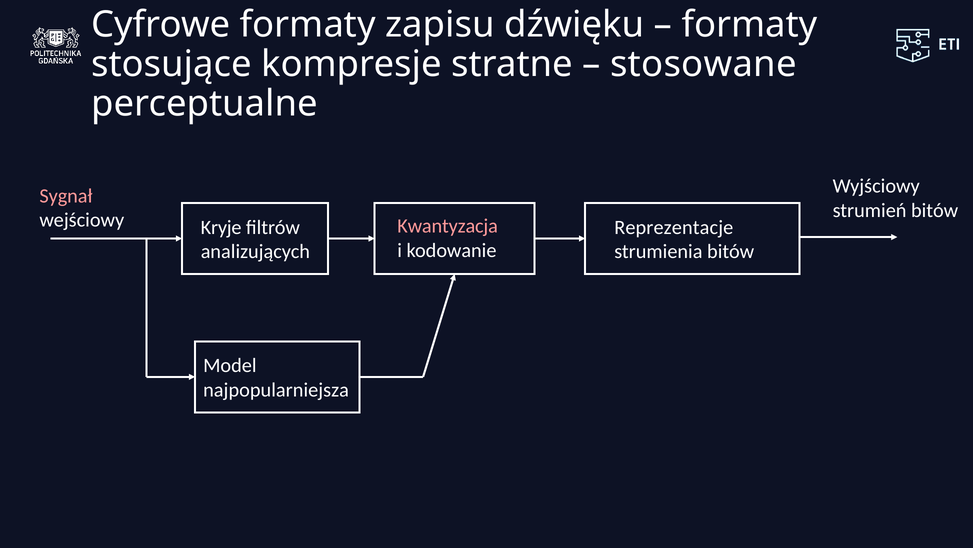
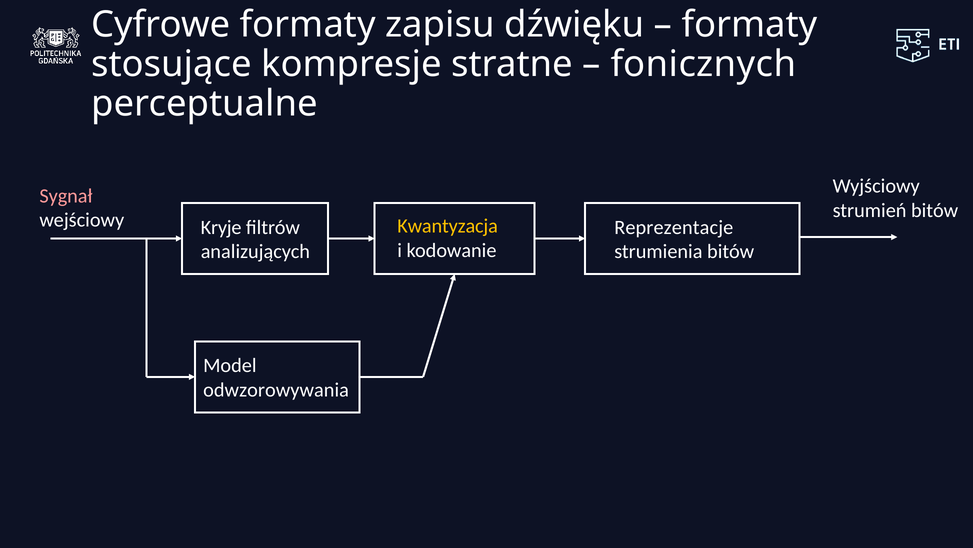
stosowane: stosowane -> fonicznych
Kwantyzacja colour: pink -> yellow
najpopularniejsza: najpopularniejsza -> odwzorowywania
